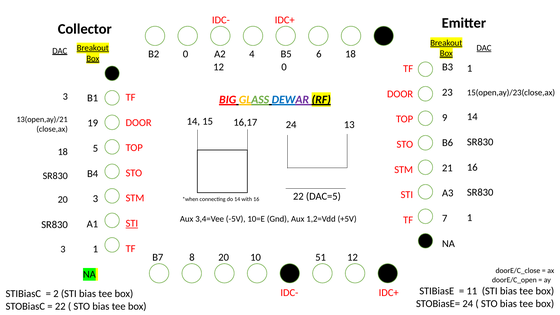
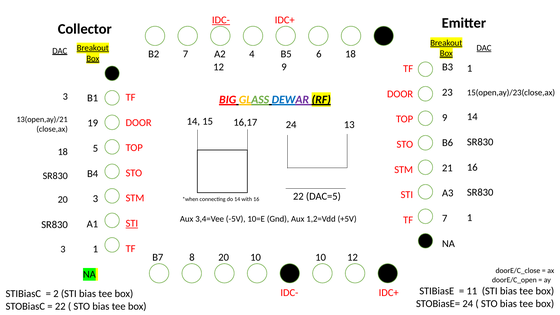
IDC- at (221, 20) underline: none -> present
B2 0: 0 -> 7
12 0: 0 -> 9
10 51: 51 -> 10
